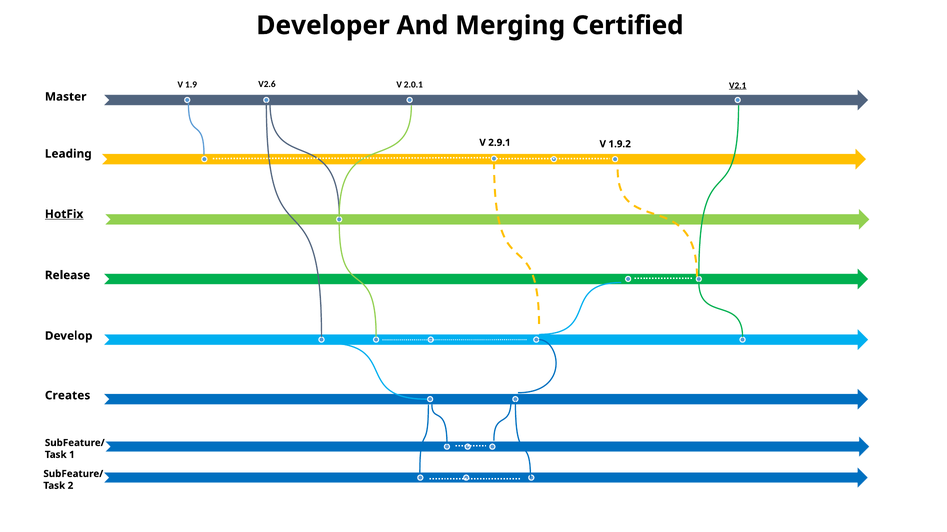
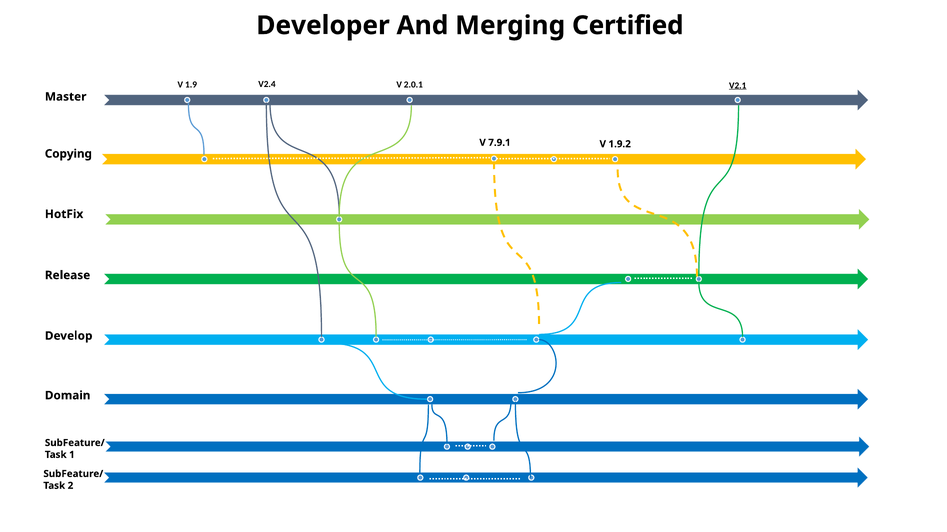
V2.6: V2.6 -> V2.4
2.9.1: 2.9.1 -> 7.9.1
Leading: Leading -> Copying
HotFix underline: present -> none
Creates: Creates -> Domain
